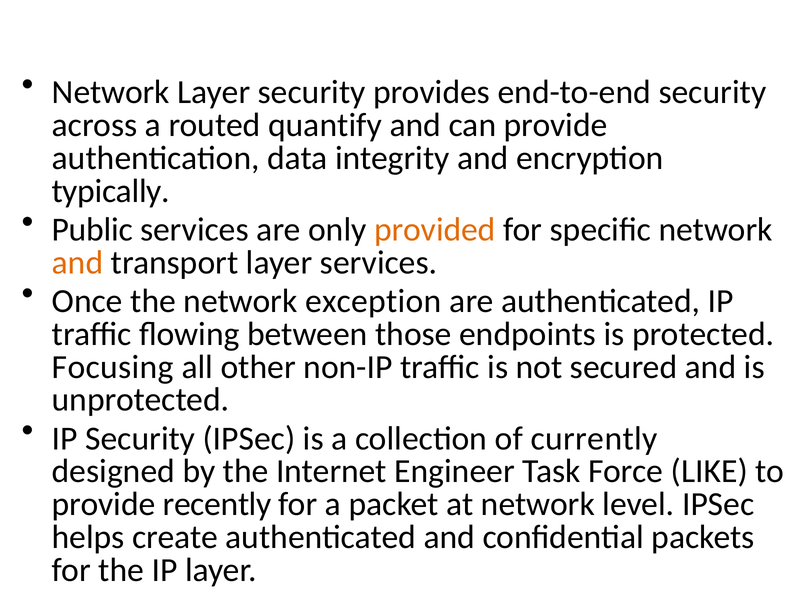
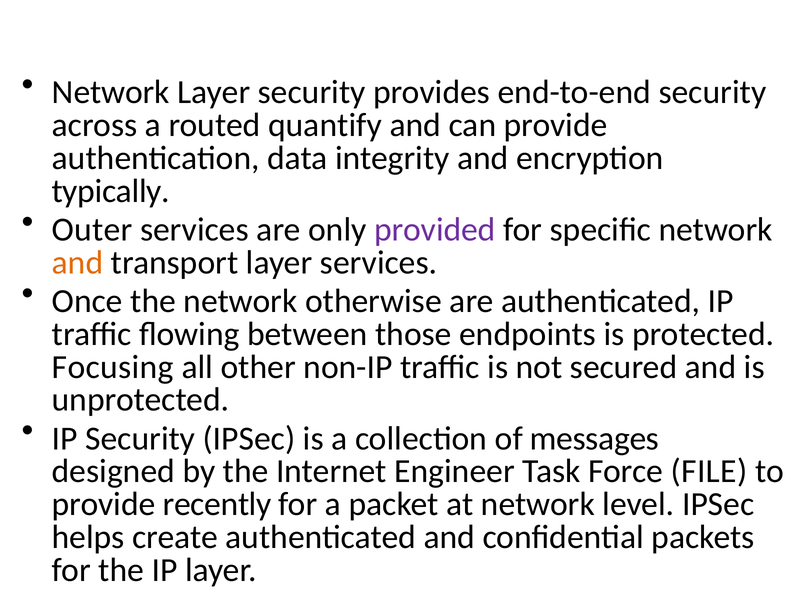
Public: Public -> Outer
provided colour: orange -> purple
exception: exception -> otherwise
currently: currently -> messages
LIKE: LIKE -> FILE
